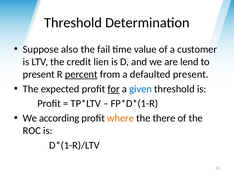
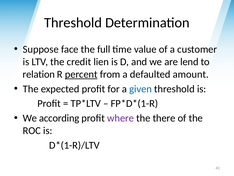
also: also -> face
fail: fail -> full
present at (39, 74): present -> relation
defaulted present: present -> amount
for underline: present -> none
where colour: orange -> purple
